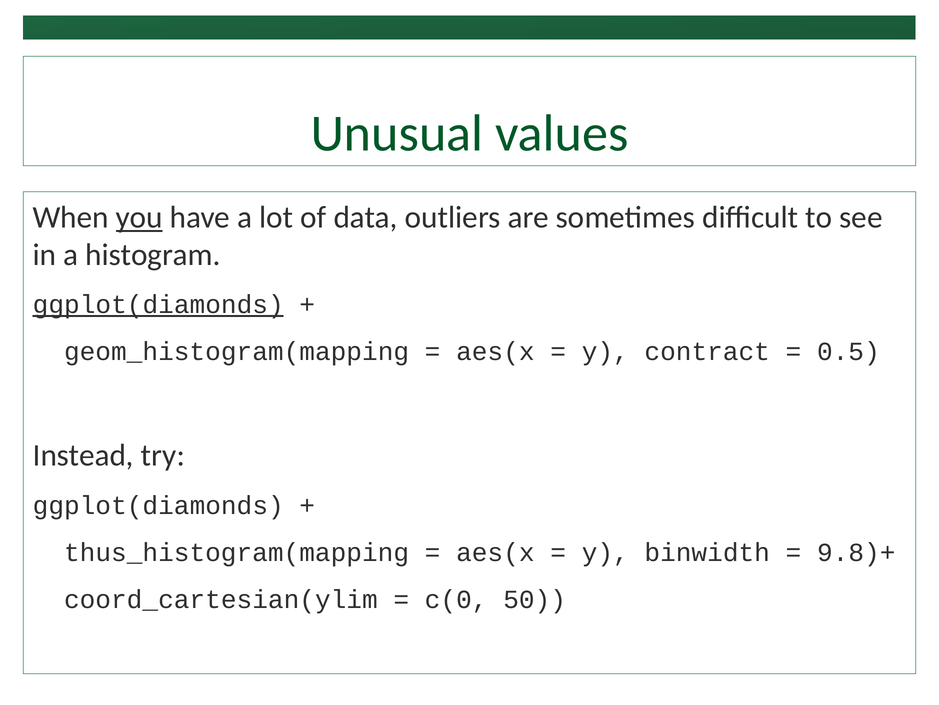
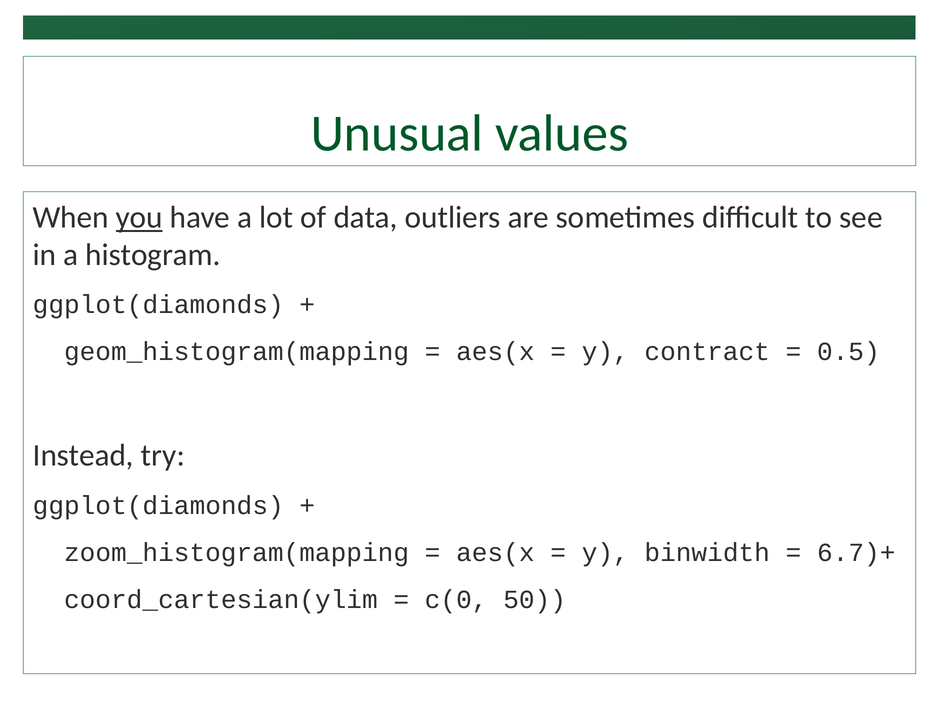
ggplot(diamonds at (158, 304) underline: present -> none
thus_histogram(mapping: thus_histogram(mapping -> zoom_histogram(mapping
9.8)+: 9.8)+ -> 6.7)+
